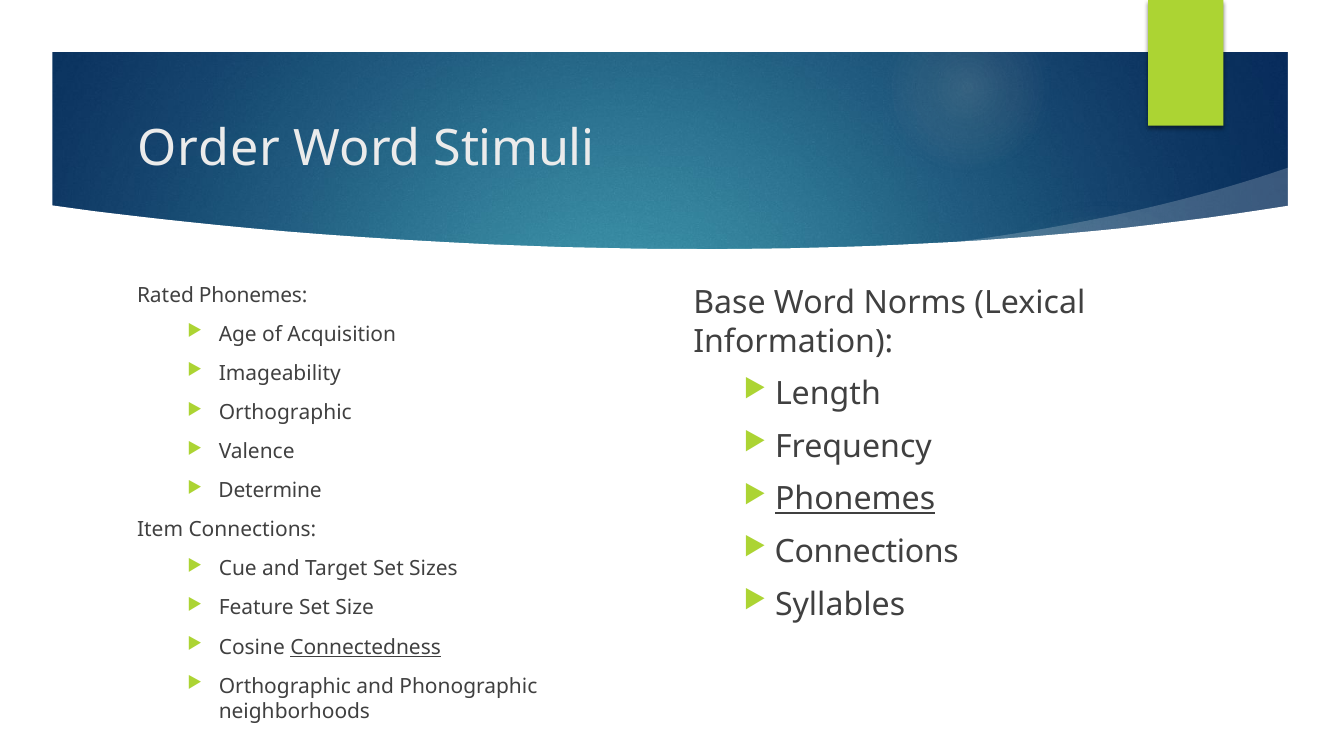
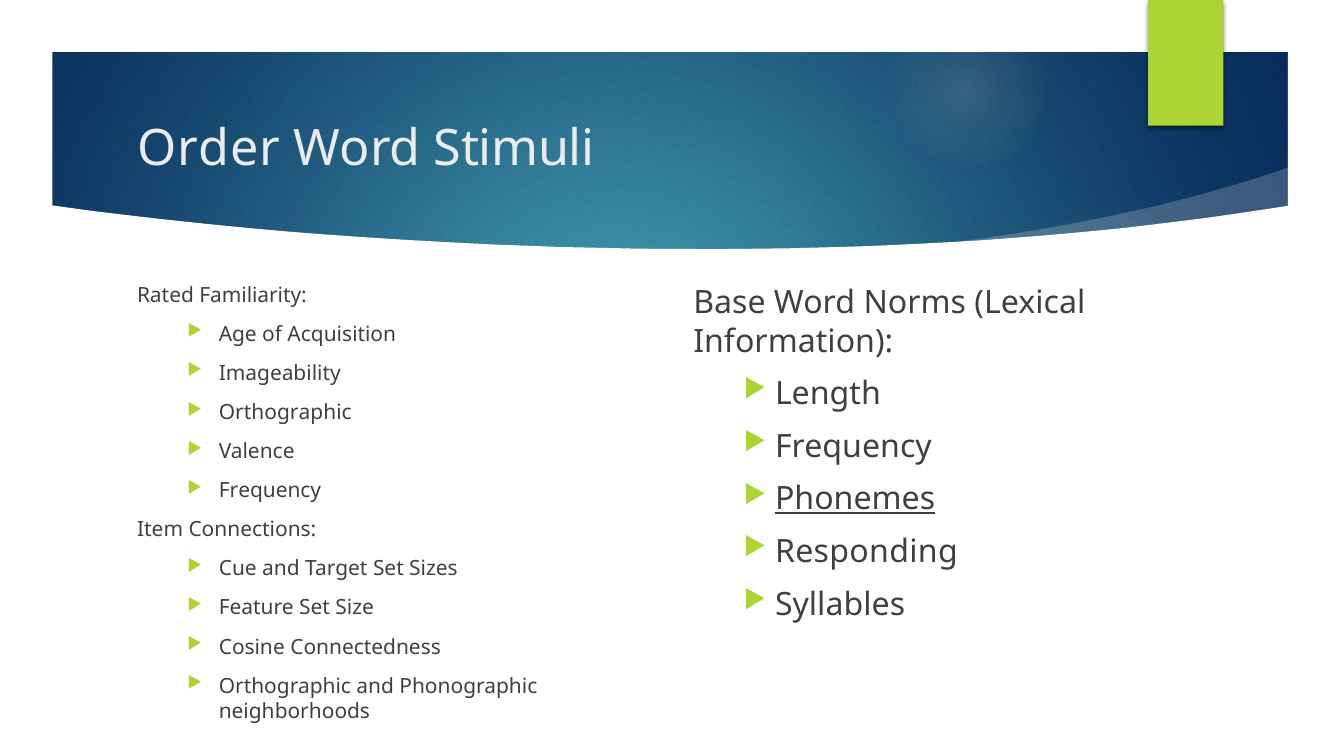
Rated Phonemes: Phonemes -> Familiarity
Determine at (270, 491): Determine -> Frequency
Connections at (867, 552): Connections -> Responding
Connectedness underline: present -> none
